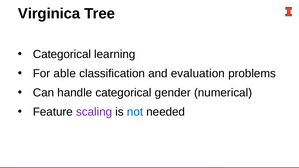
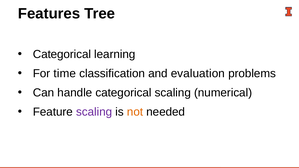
Virginica: Virginica -> Features
able: able -> time
categorical gender: gender -> scaling
not colour: blue -> orange
